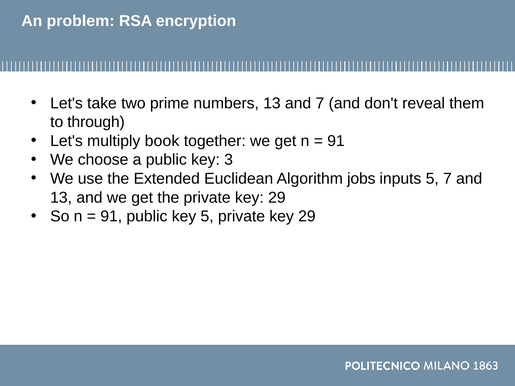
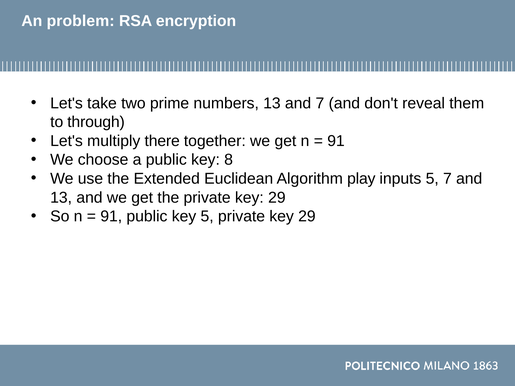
book: book -> there
3: 3 -> 8
jobs: jobs -> play
